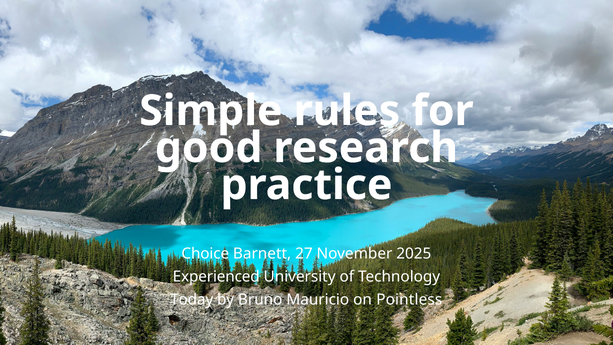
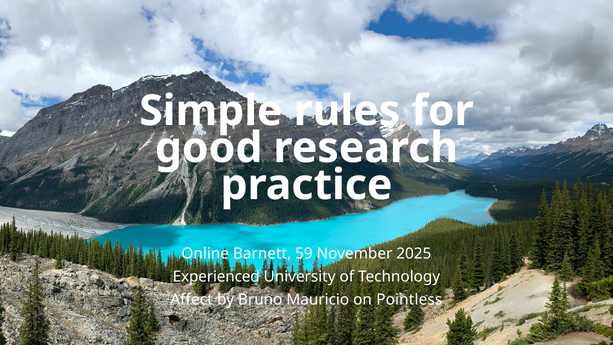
Choice: Choice -> Online
27: 27 -> 59
Today: Today -> Affect
